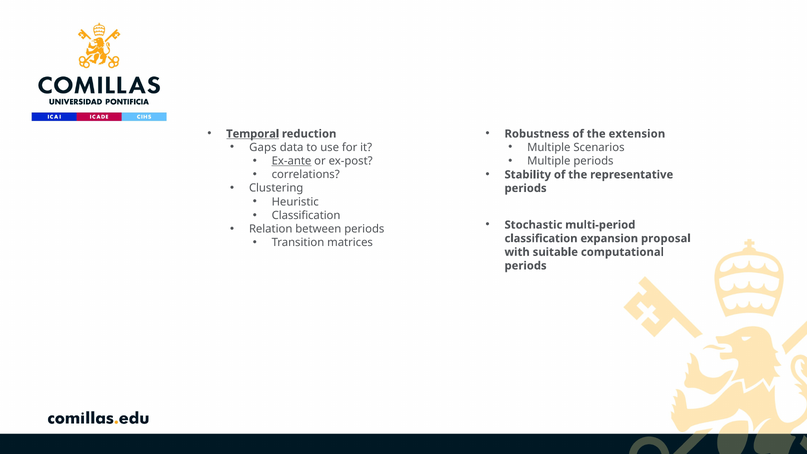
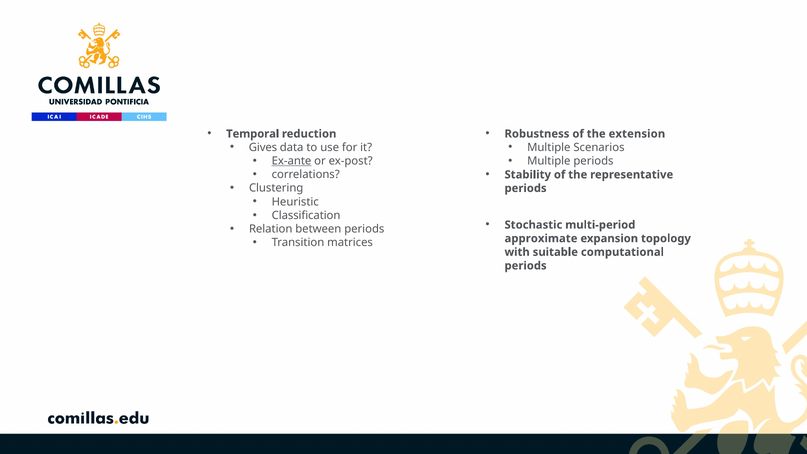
Temporal underline: present -> none
Gaps: Gaps -> Gives
classification at (541, 238): classification -> approximate
proposal: proposal -> topology
